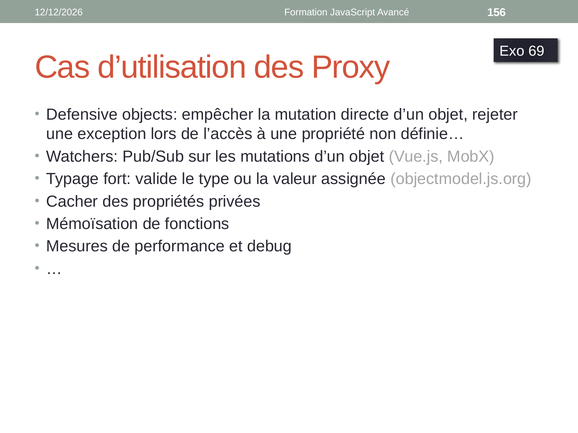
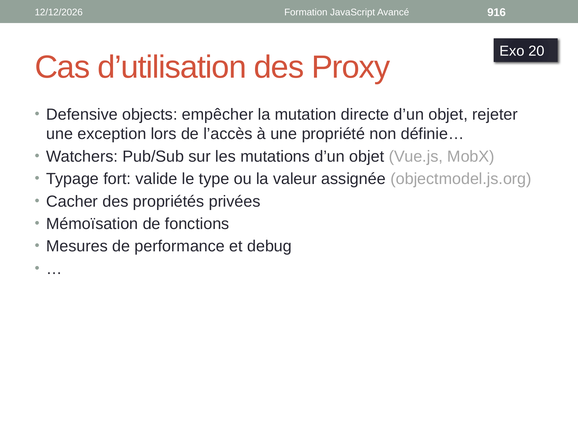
156: 156 -> 916
69: 69 -> 20
